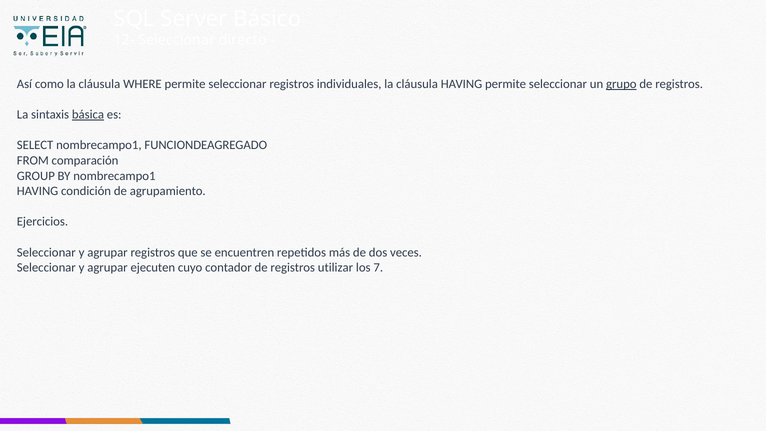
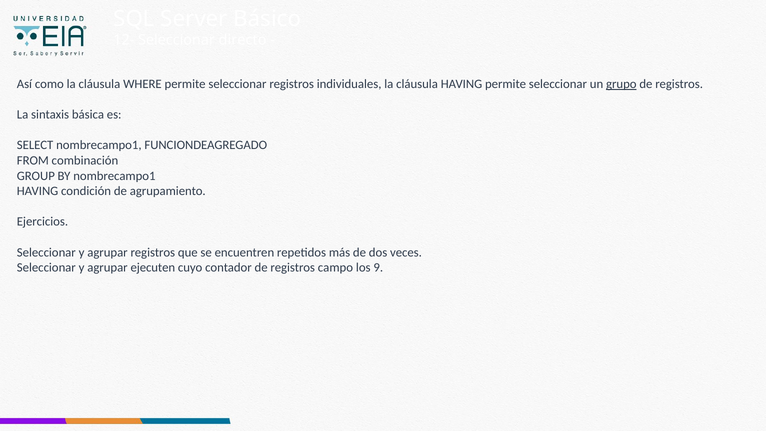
básica underline: present -> none
comparación: comparación -> combinación
utilizar: utilizar -> campo
7: 7 -> 9
